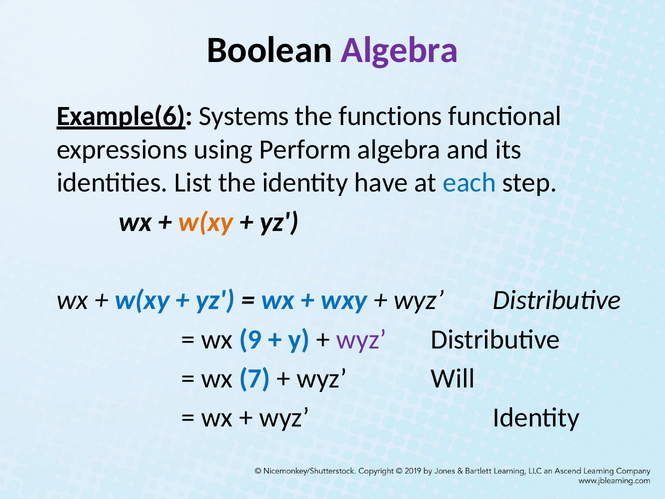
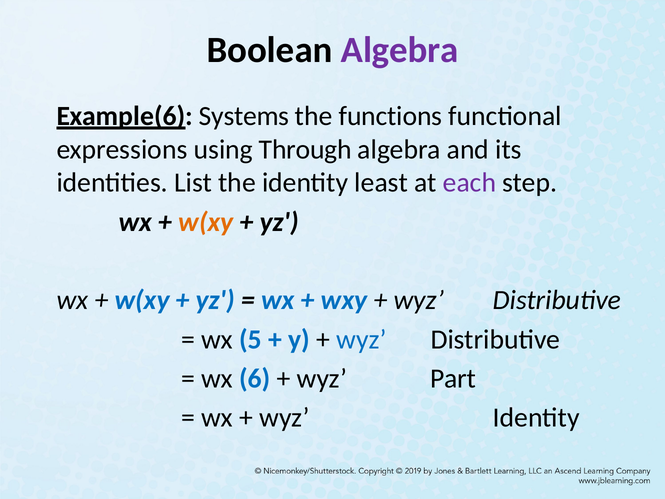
Perform: Perform -> Through
have: have -> least
each colour: blue -> purple
9: 9 -> 5
wyz at (361, 339) colour: purple -> blue
7: 7 -> 6
Will: Will -> Part
